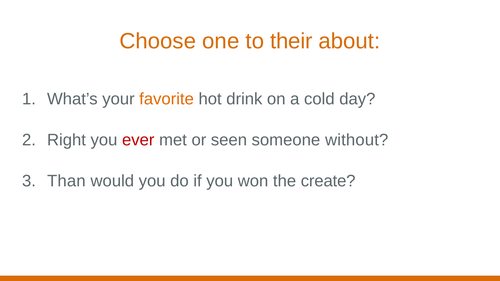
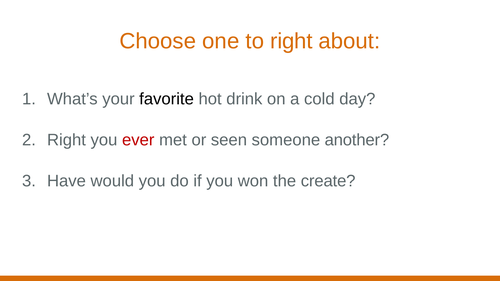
to their: their -> right
favorite colour: orange -> black
without: without -> another
Than: Than -> Have
